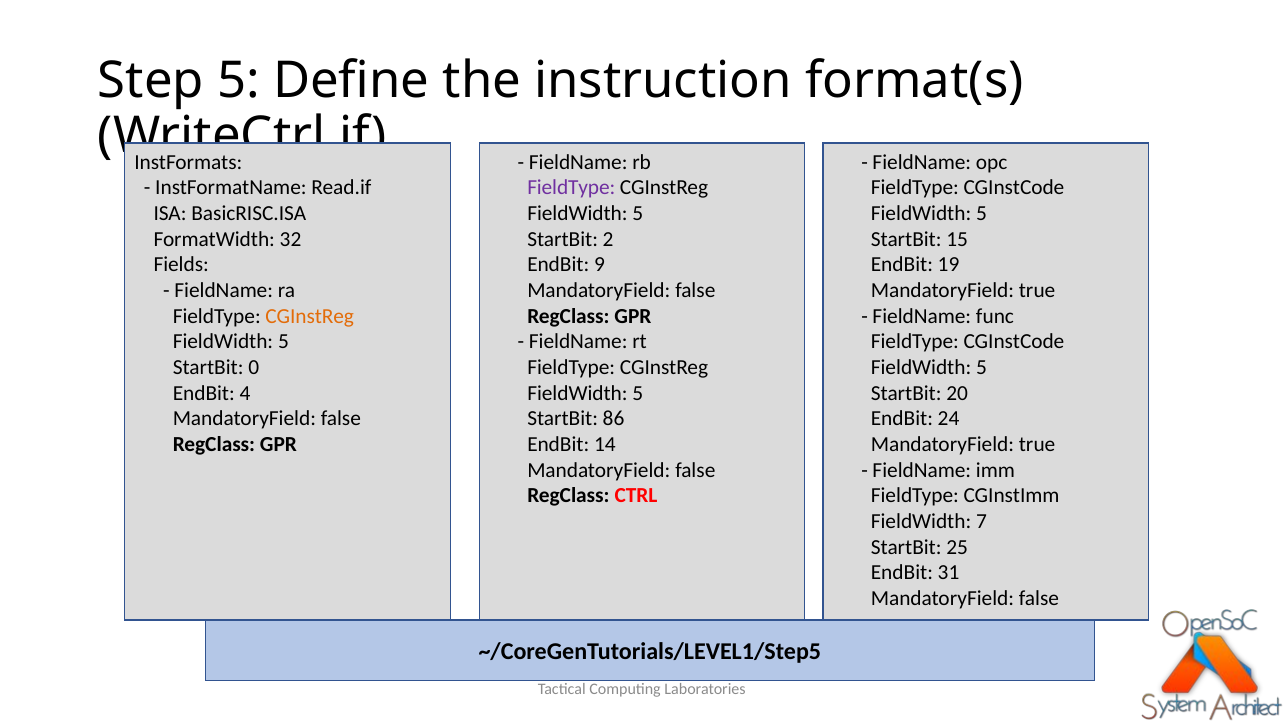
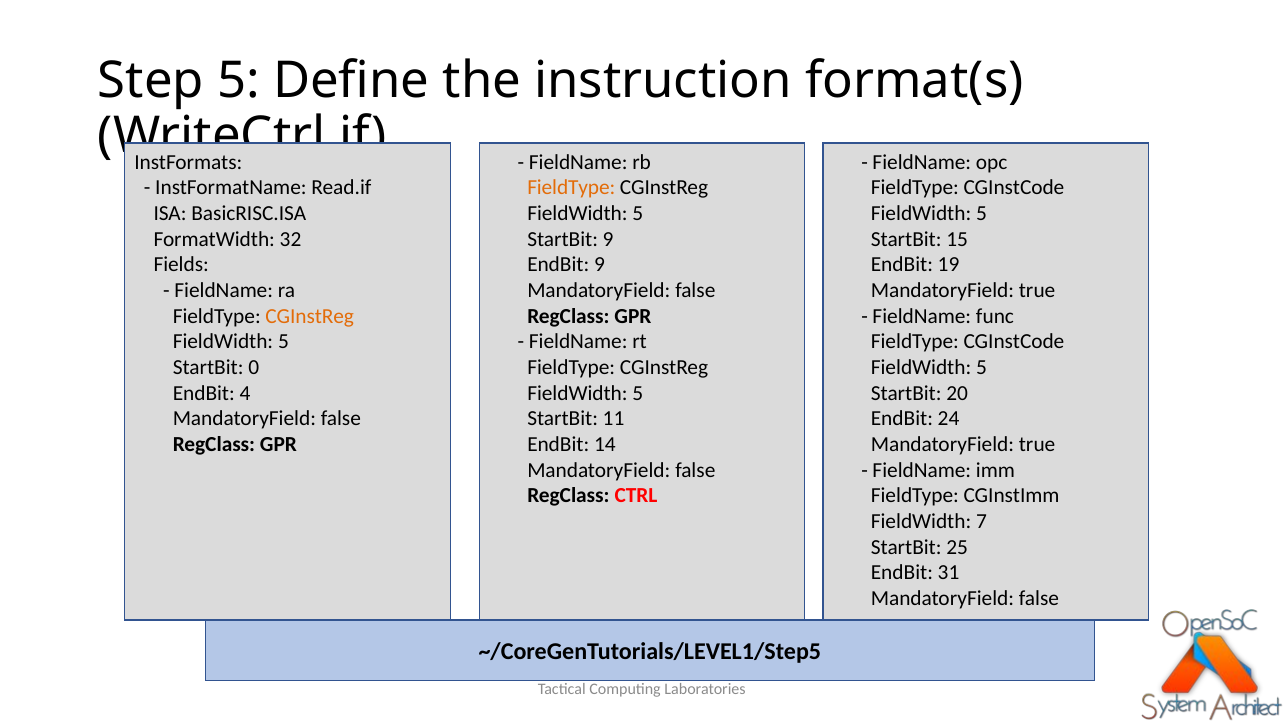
FieldType at (571, 188) colour: purple -> orange
StartBit 2: 2 -> 9
86: 86 -> 11
